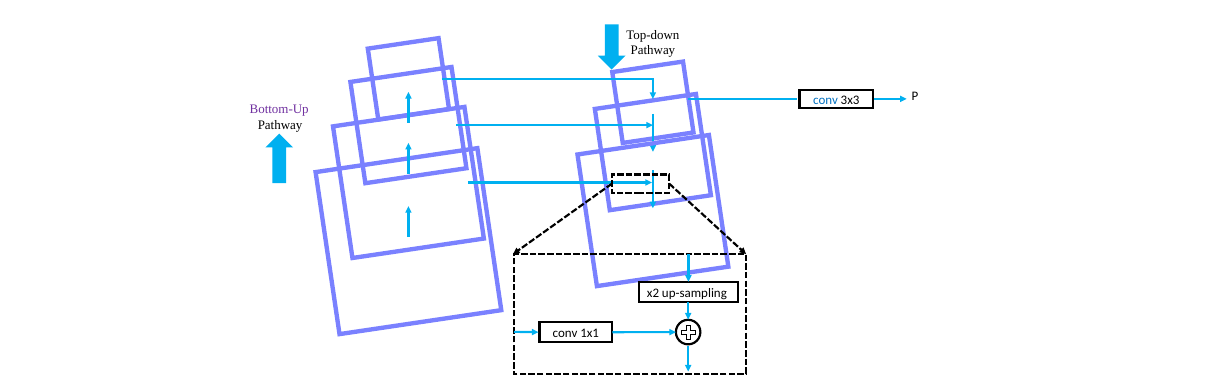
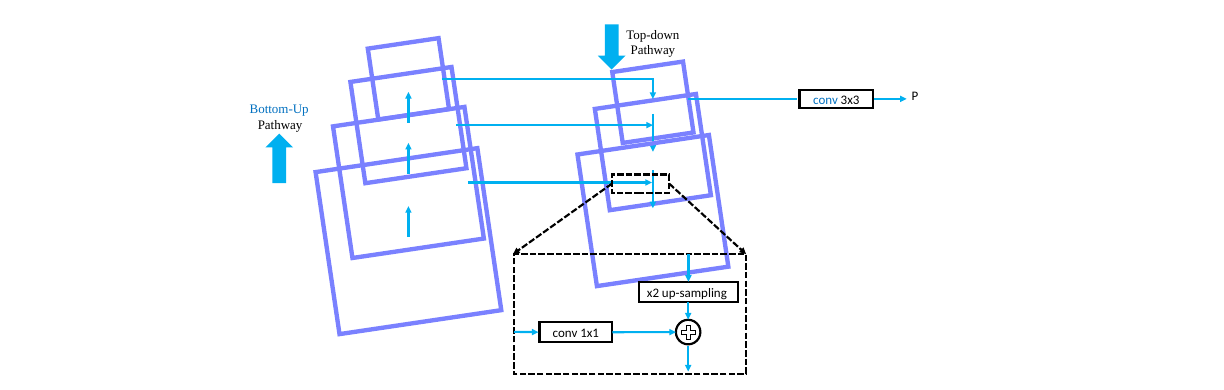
Bottom-Up colour: purple -> blue
